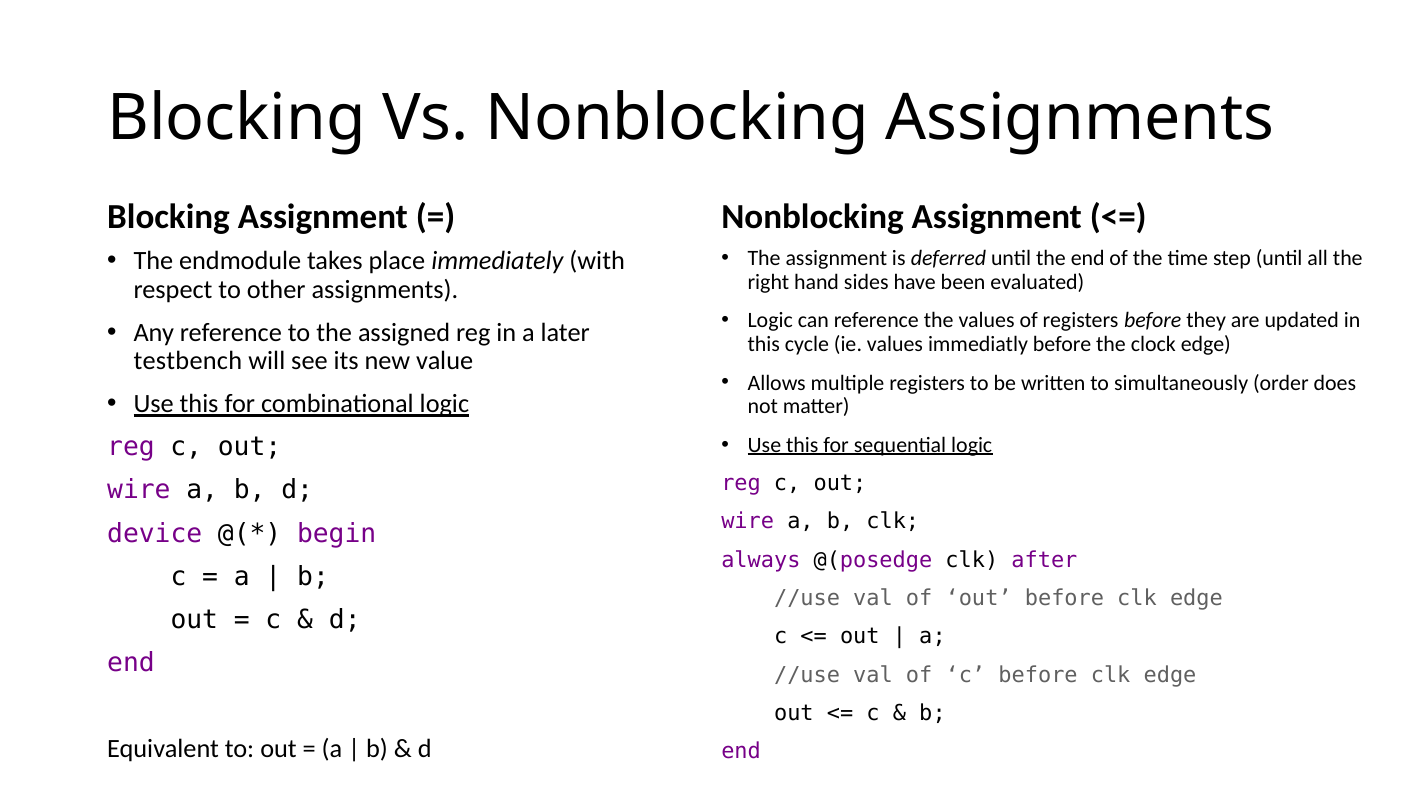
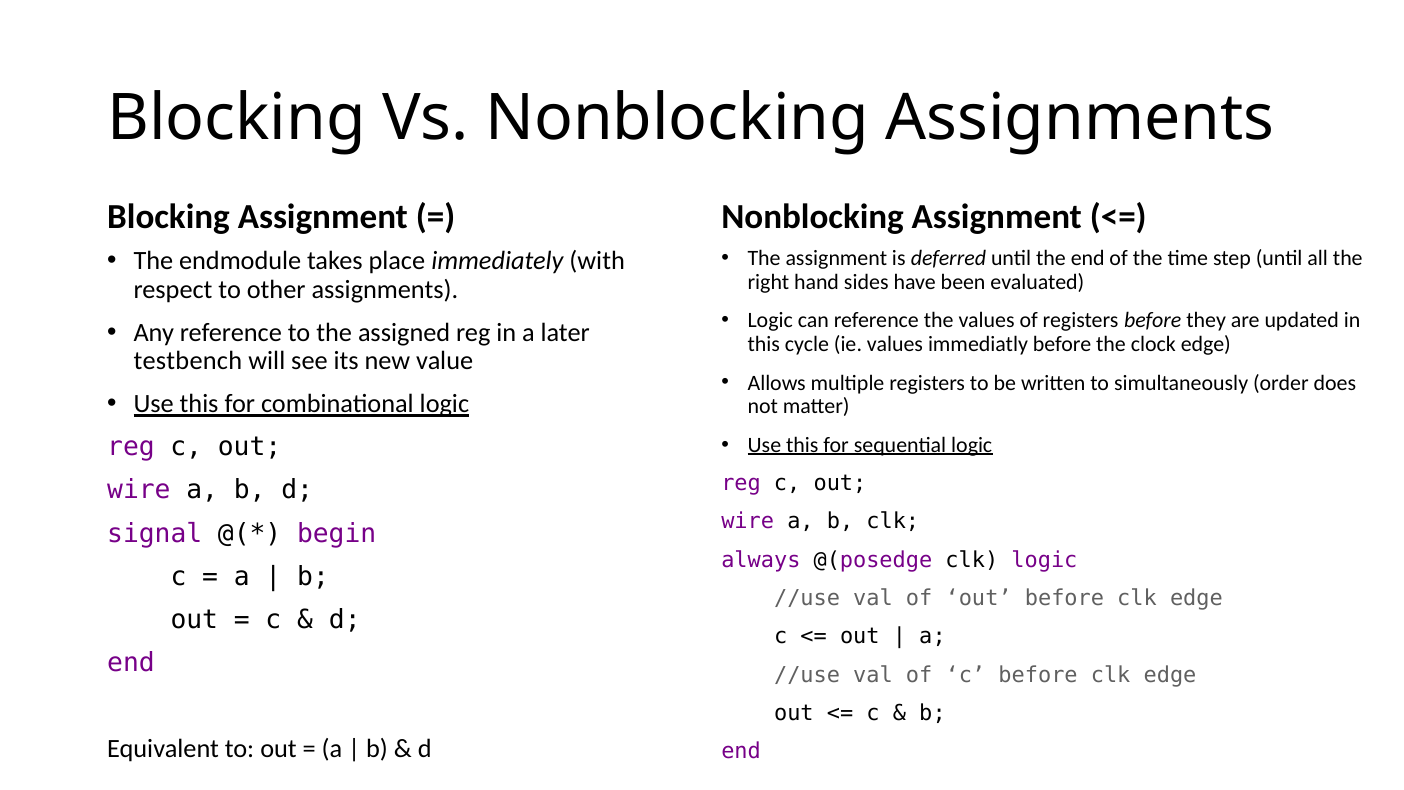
device: device -> signal
clk after: after -> logic
